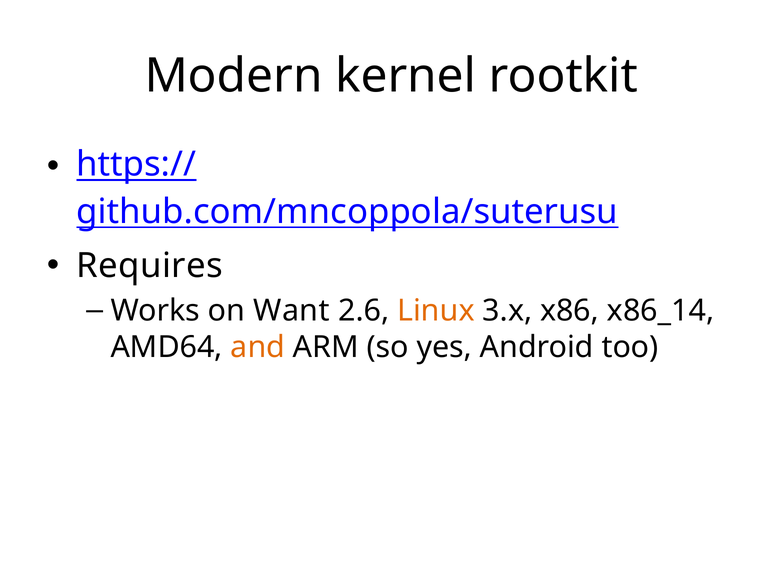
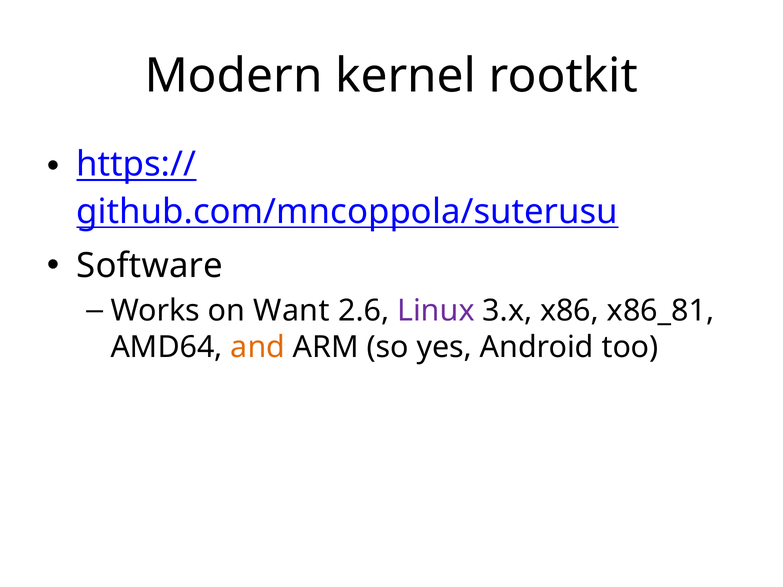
Requires: Requires -> Software
Linux colour: orange -> purple
x86_14: x86_14 -> x86_81
